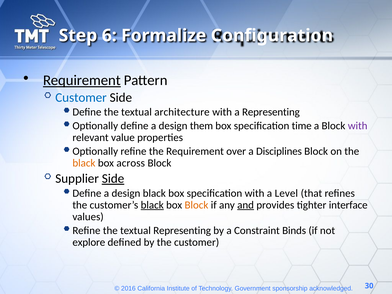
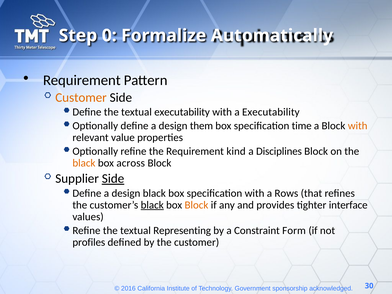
6: 6 -> 0
Configuration: Configuration -> Automatically
Requirement at (82, 80) underline: present -> none
Customer at (81, 98) colour: blue -> orange
textual architecture: architecture -> executability
a Representing: Representing -> Executability
with at (358, 126) colour: purple -> orange
over: over -> kind
Level: Level -> Rows
and underline: present -> none
Binds: Binds -> Form
explore: explore -> profiles
